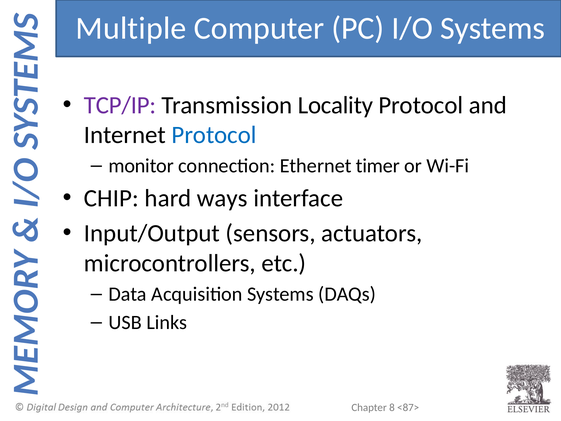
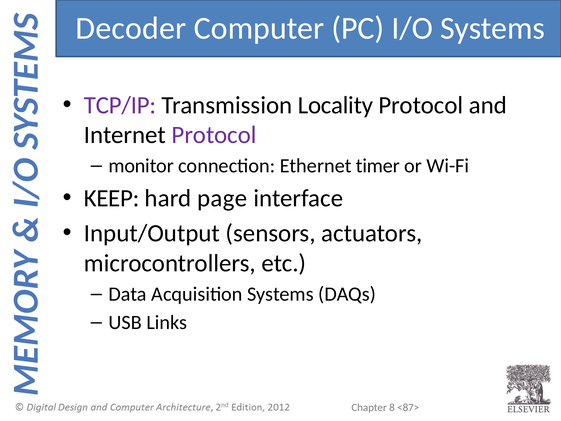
Multiple: Multiple -> Decoder
Protocol at (214, 135) colour: blue -> purple
CHIP: CHIP -> KEEP
ways: ways -> page
